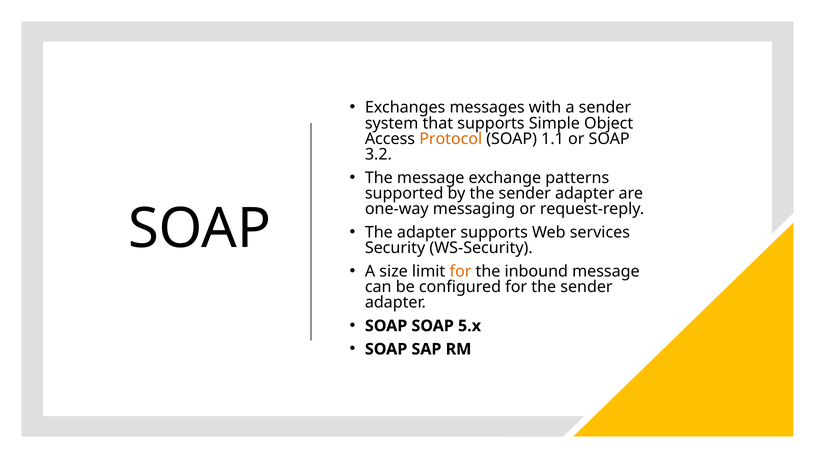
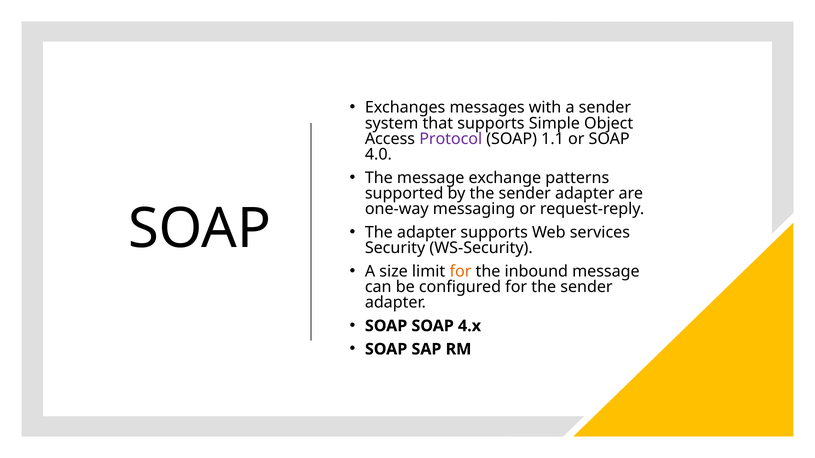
Protocol colour: orange -> purple
3.2: 3.2 -> 4.0
5.x: 5.x -> 4.x
